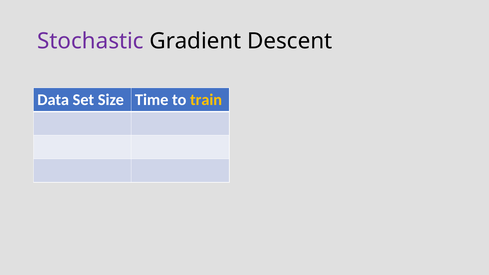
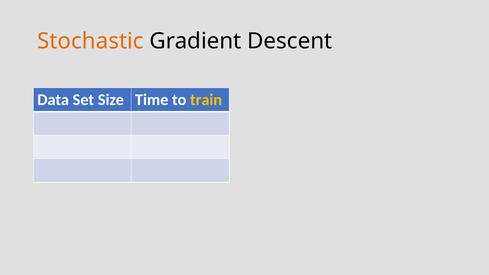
Stochastic colour: purple -> orange
